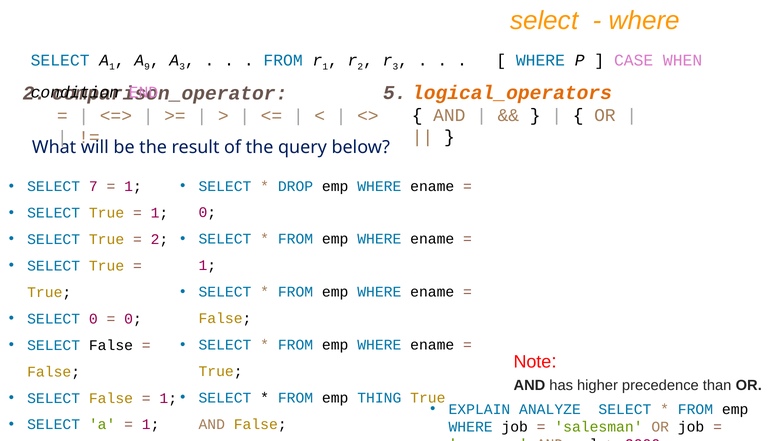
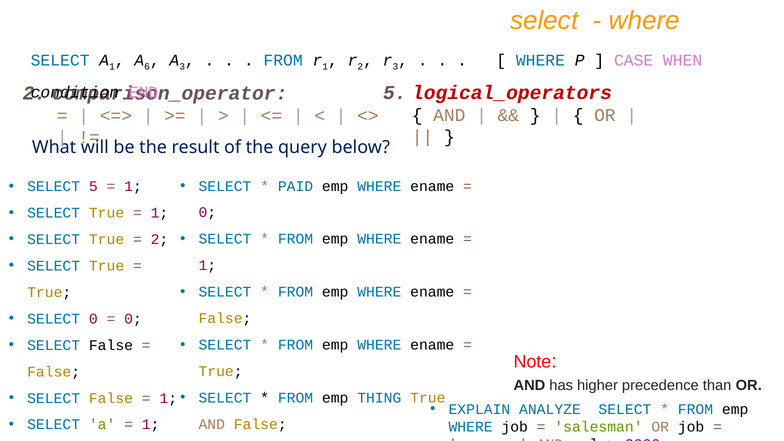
9: 9 -> 6
logical_operators colour: orange -> red
DROP: DROP -> PAID
SELECT 7: 7 -> 5
